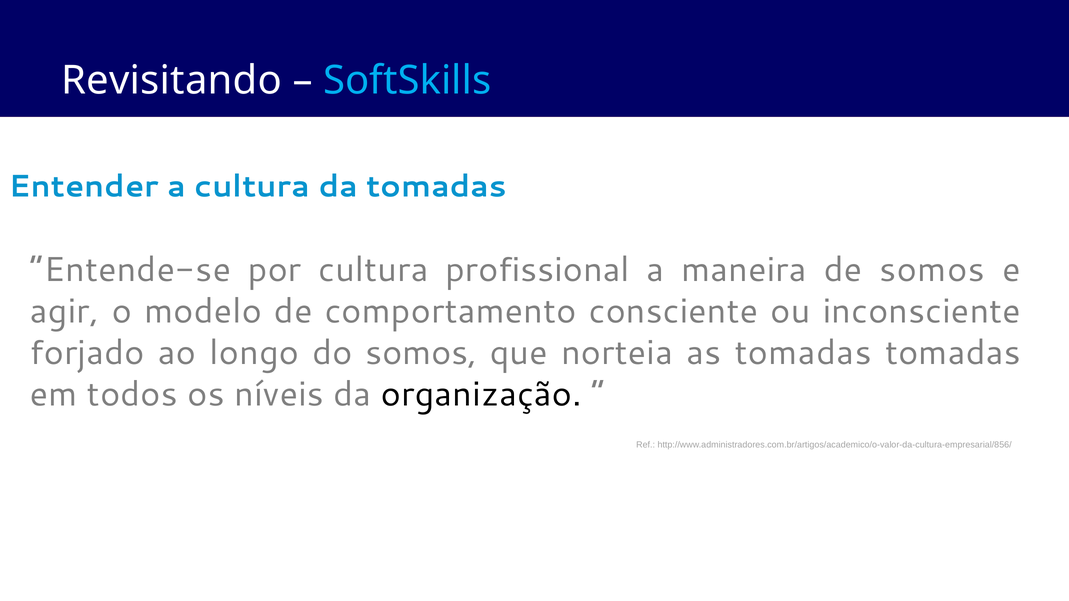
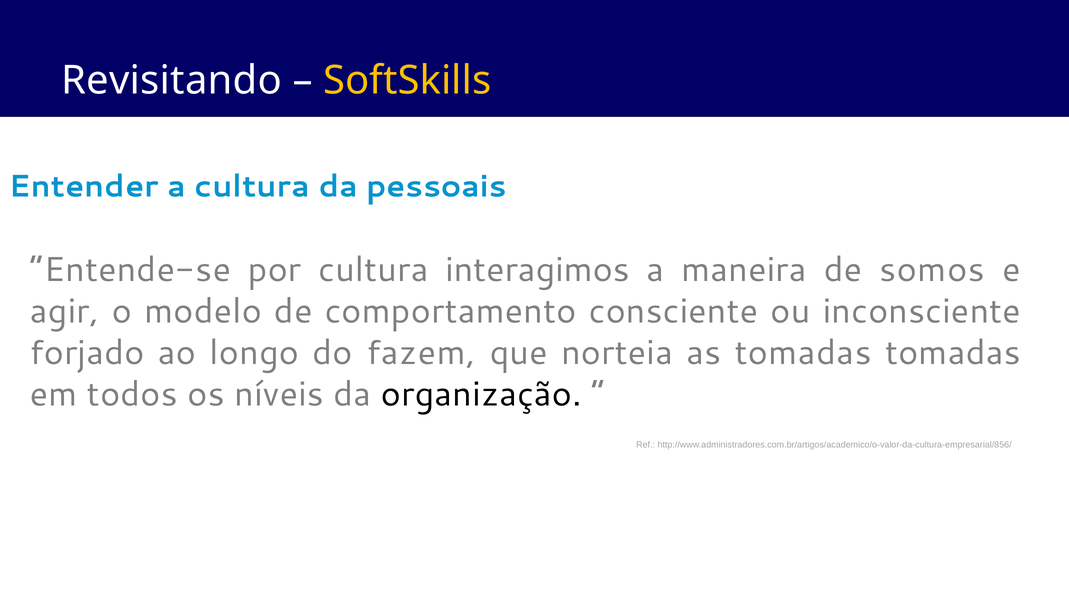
SoftSkills colour: light blue -> yellow
da tomadas: tomadas -> pessoais
profissional: profissional -> interagimos
do somos: somos -> fazem
